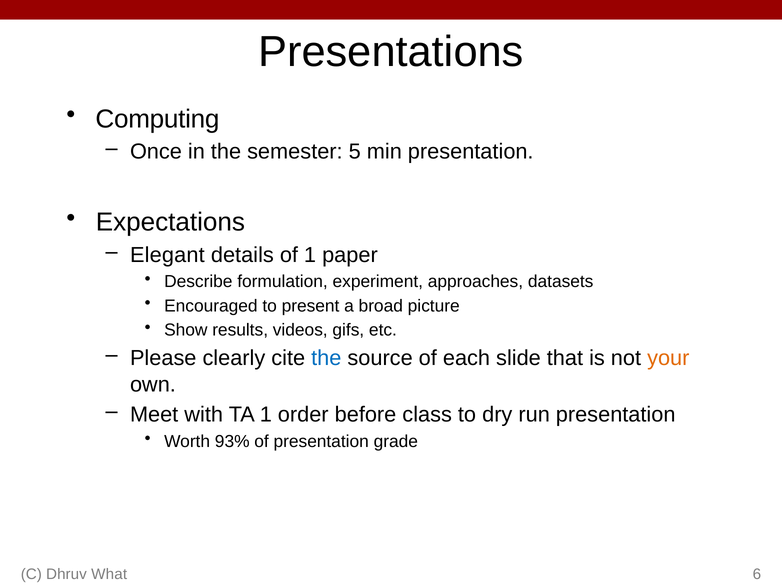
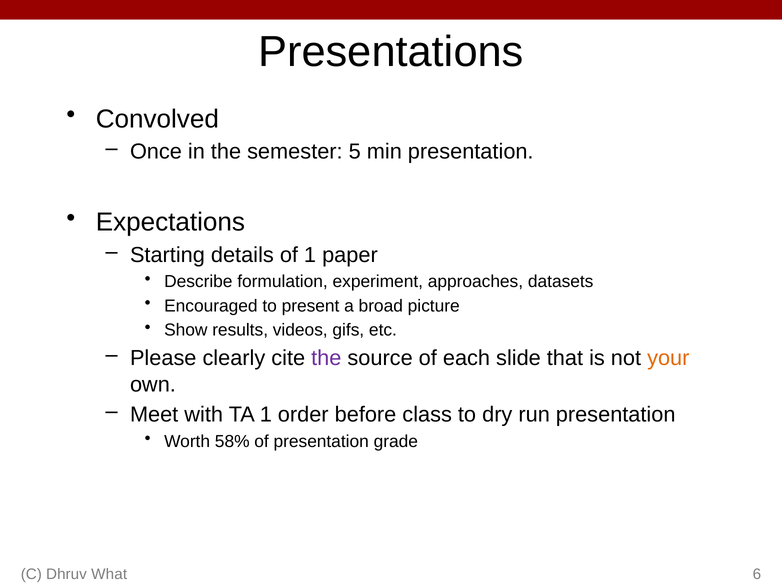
Computing: Computing -> Convolved
Elegant: Elegant -> Starting
the at (326, 359) colour: blue -> purple
93%: 93% -> 58%
